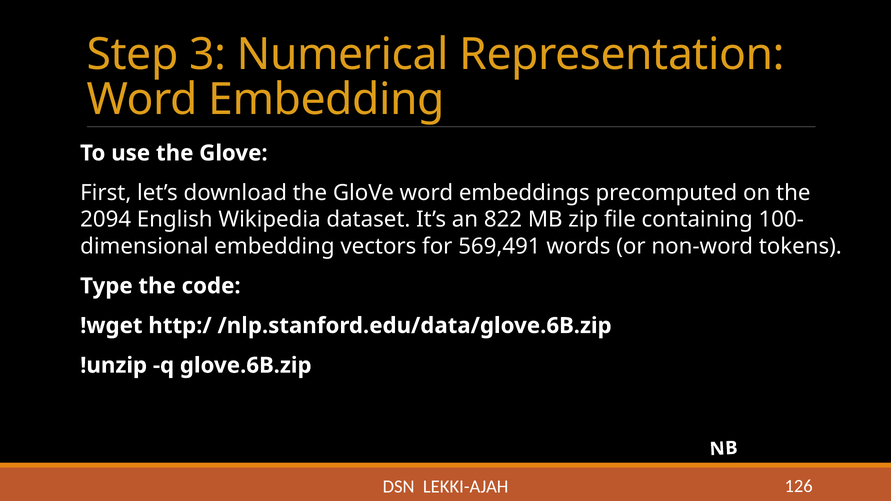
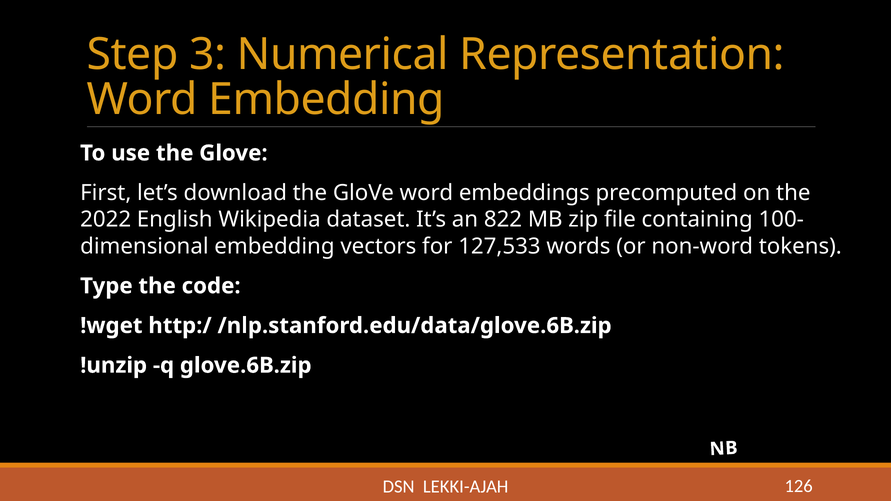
2094: 2094 -> 2022
569,491: 569,491 -> 127,533
